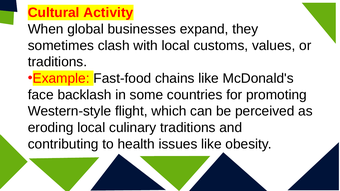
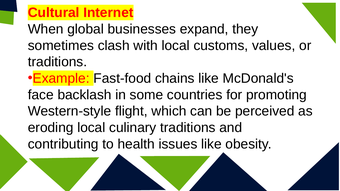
Activity: Activity -> Internet
